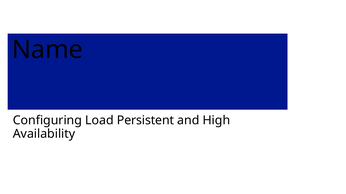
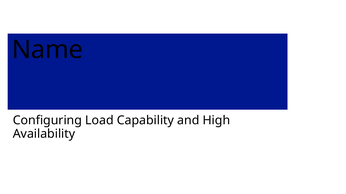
Persistent: Persistent -> Capability
